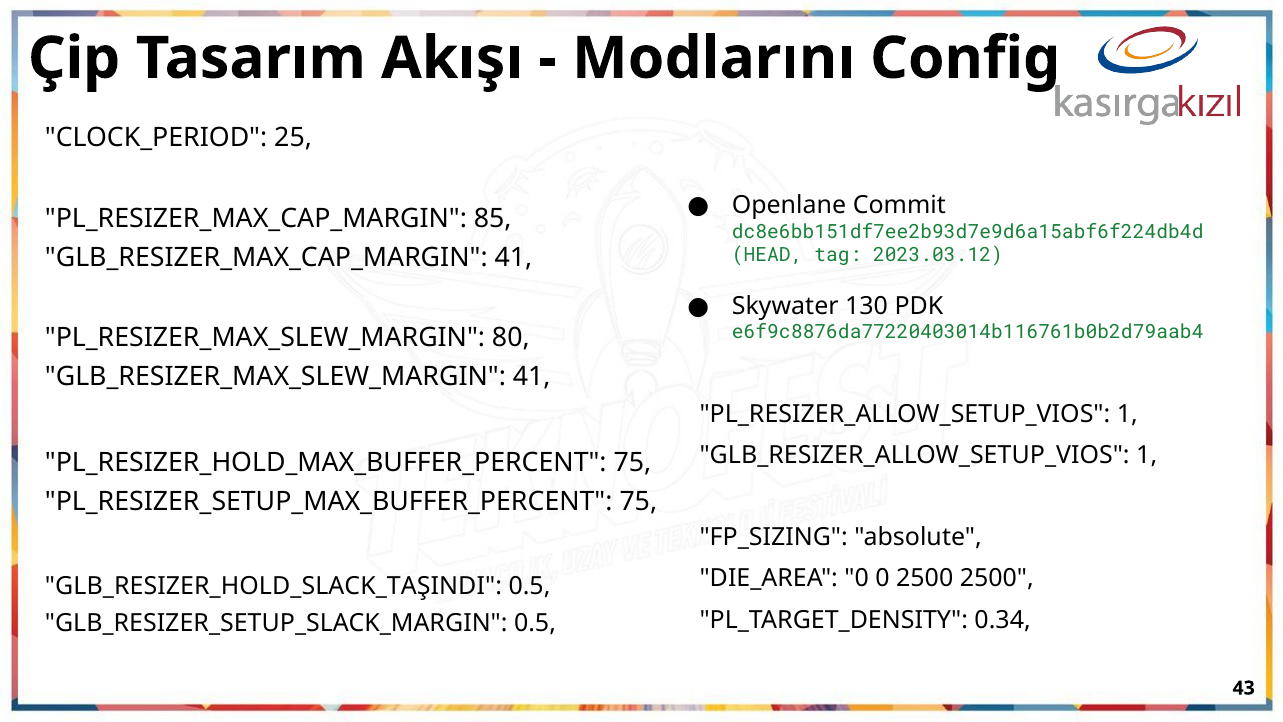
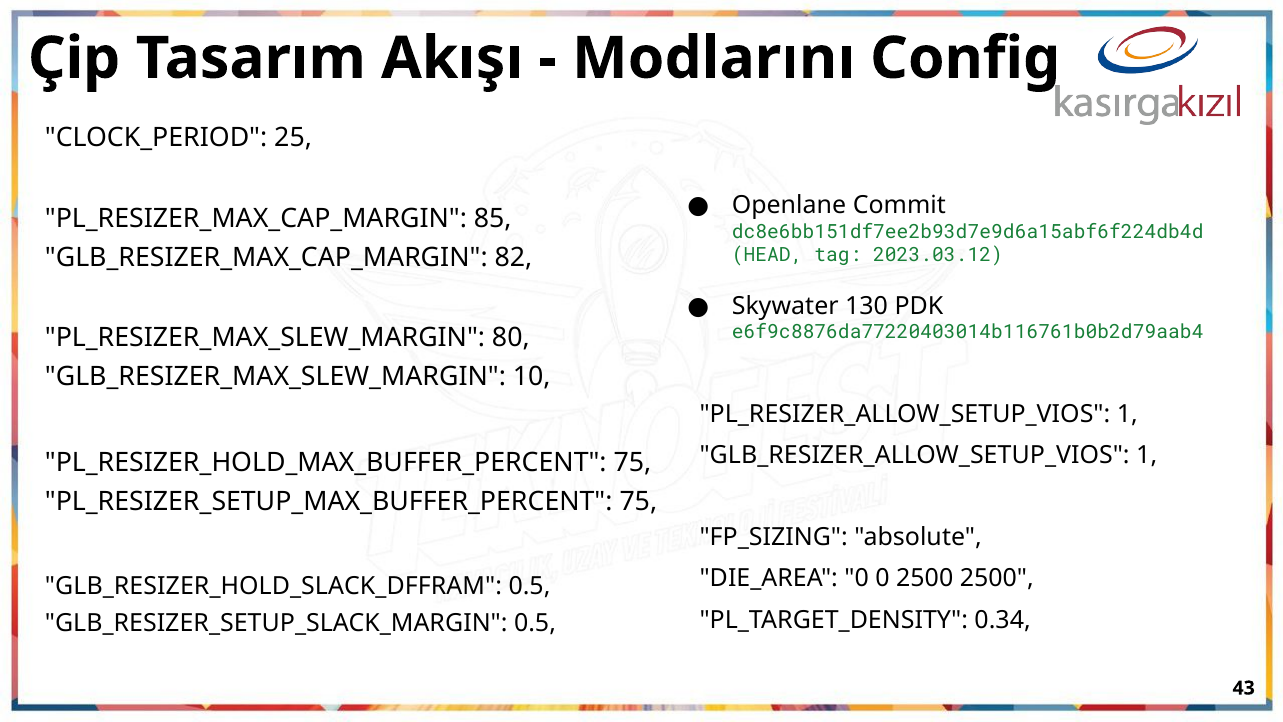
GLB_RESIZER_MAX_CAP_MARGIN 41: 41 -> 82
GLB_RESIZER_MAX_SLEW_MARGIN 41: 41 -> 10
GLB_RESIZER_HOLD_SLACK_TAŞINDI: GLB_RESIZER_HOLD_SLACK_TAŞINDI -> GLB_RESIZER_HOLD_SLACK_DFFRAM
